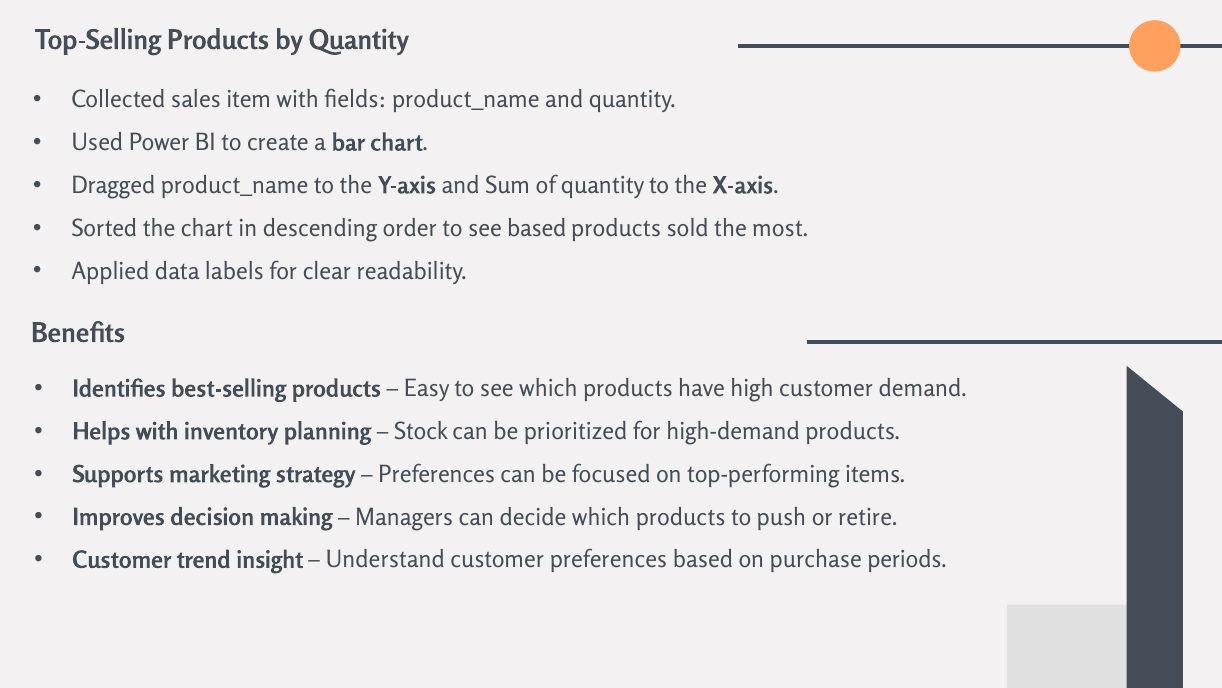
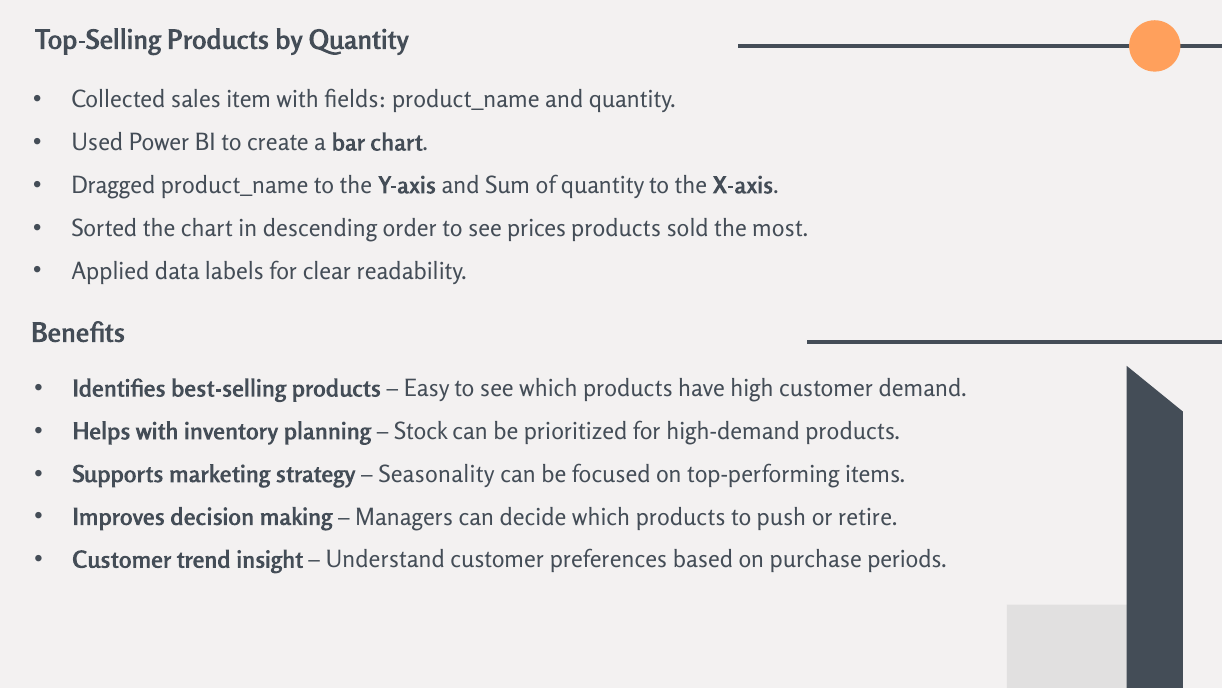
see based: based -> prices
Preferences at (437, 474): Preferences -> Seasonality
